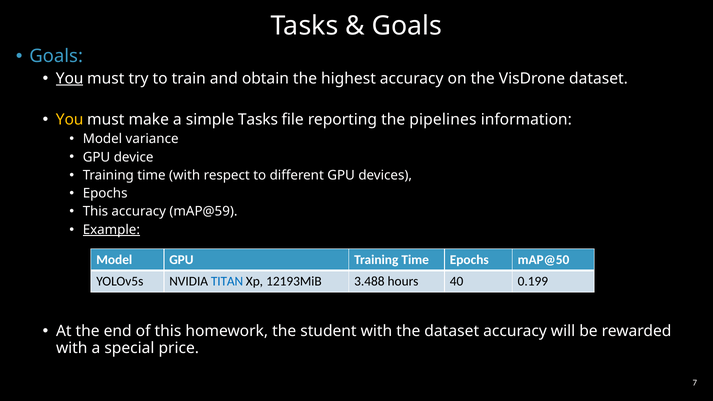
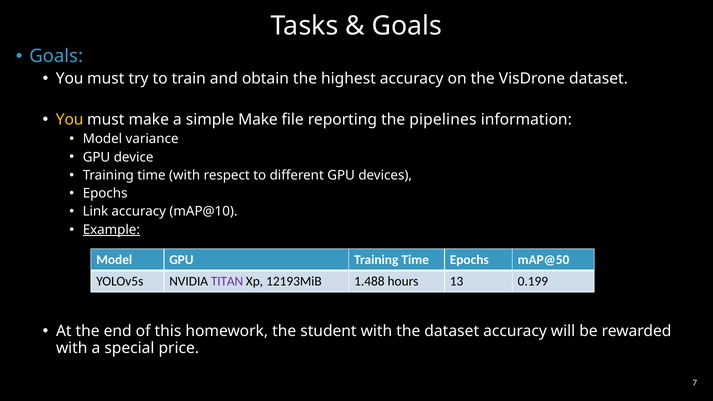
You at (70, 79) underline: present -> none
simple Tasks: Tasks -> Make
This at (95, 212): This -> Link
mAP@59: mAP@59 -> mAP@10
TITAN colour: blue -> purple
3.488: 3.488 -> 1.488
40: 40 -> 13
